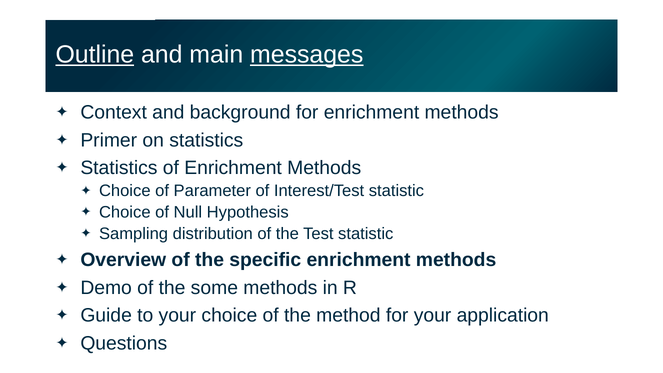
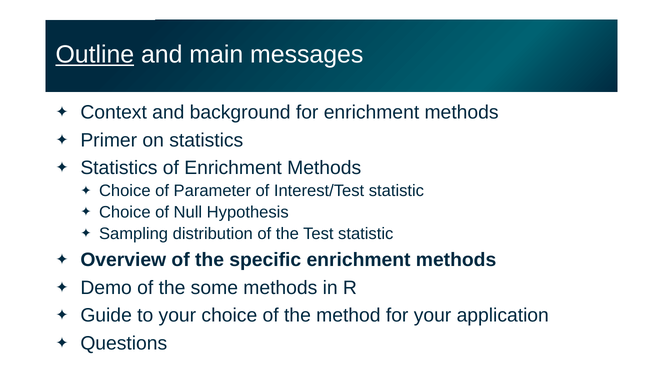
messages underline: present -> none
